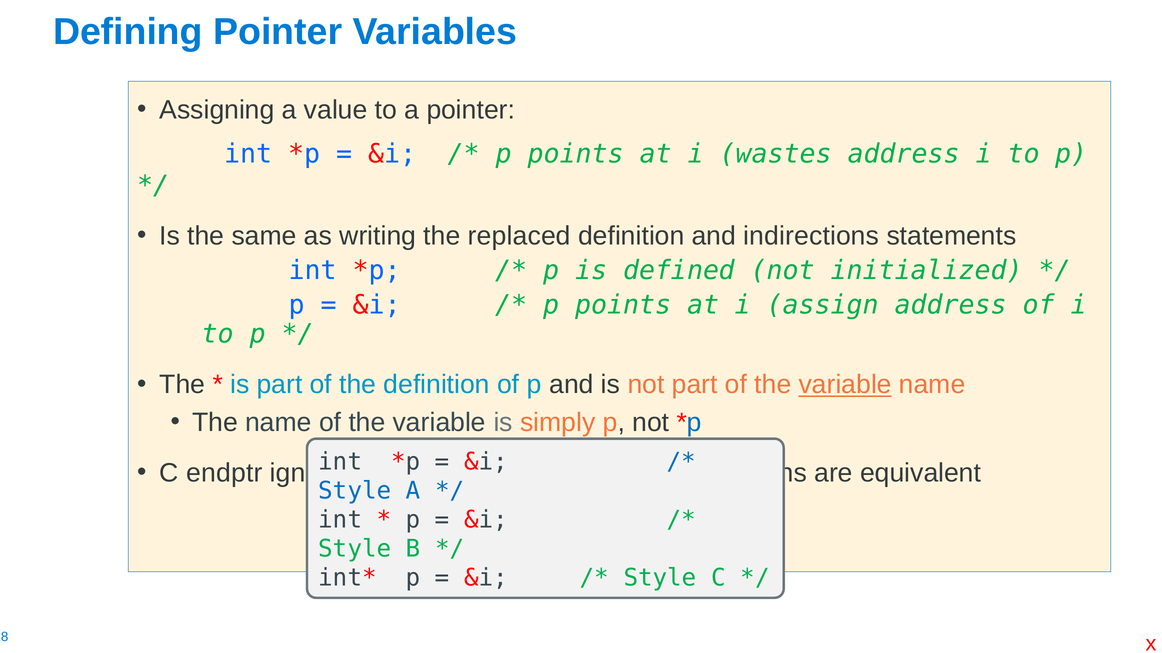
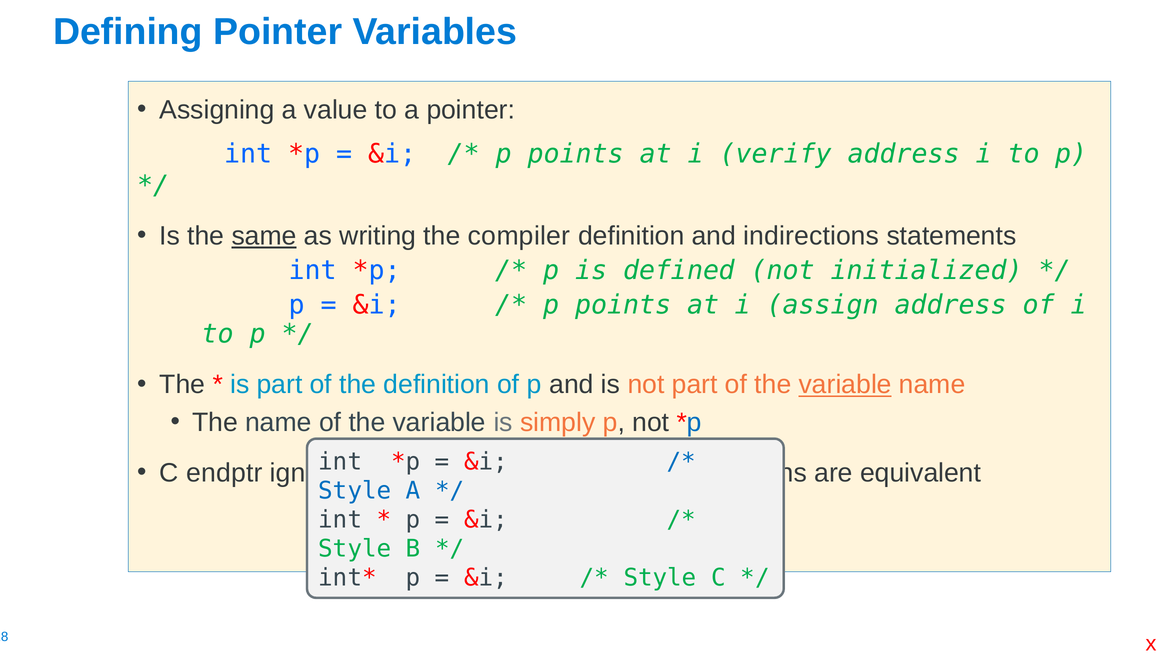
wastes: wastes -> verify
same underline: none -> present
replaced: replaced -> compiler
